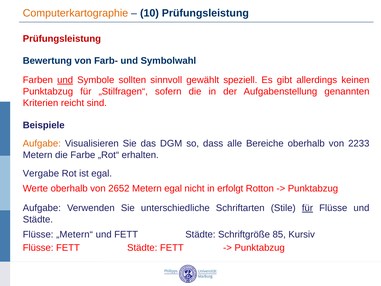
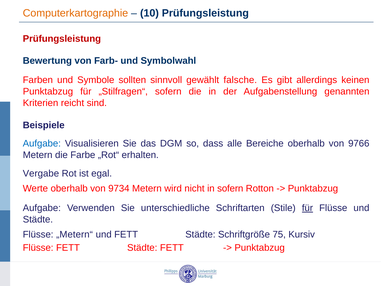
und at (65, 80) underline: present -> none
speziell: speziell -> falsche
Aufgabe at (42, 143) colour: orange -> blue
2233: 2233 -> 9766
2652: 2652 -> 9734
Metern egal: egal -> wird
in erfolgt: erfolgt -> sofern
85: 85 -> 75
